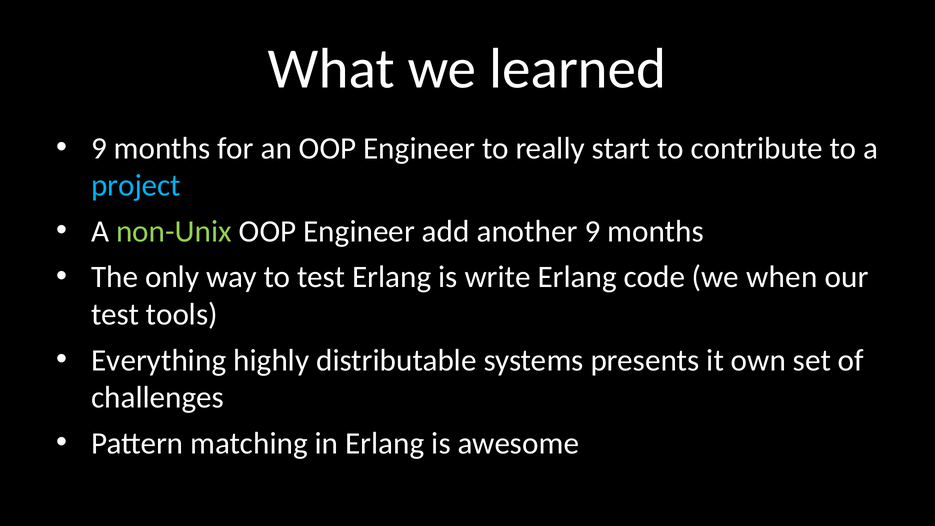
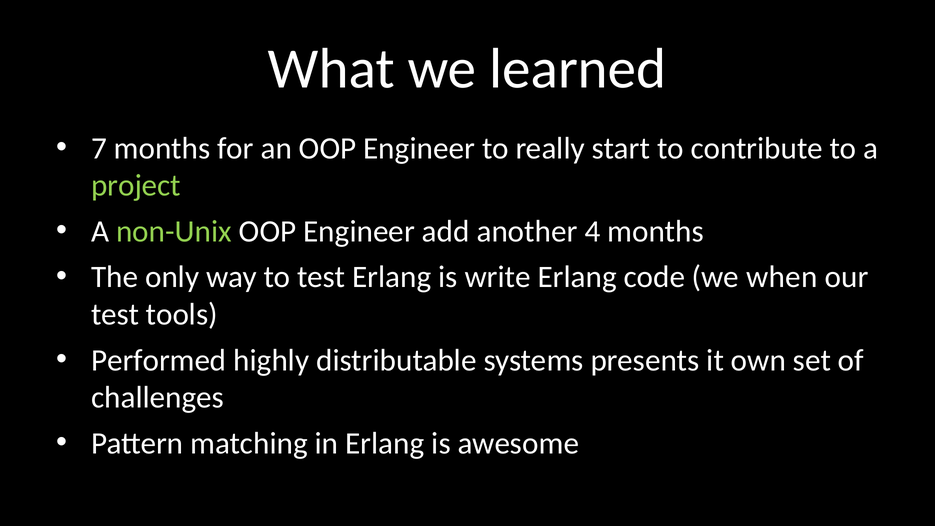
9 at (99, 148): 9 -> 7
project colour: light blue -> light green
another 9: 9 -> 4
Everything: Everything -> Performed
